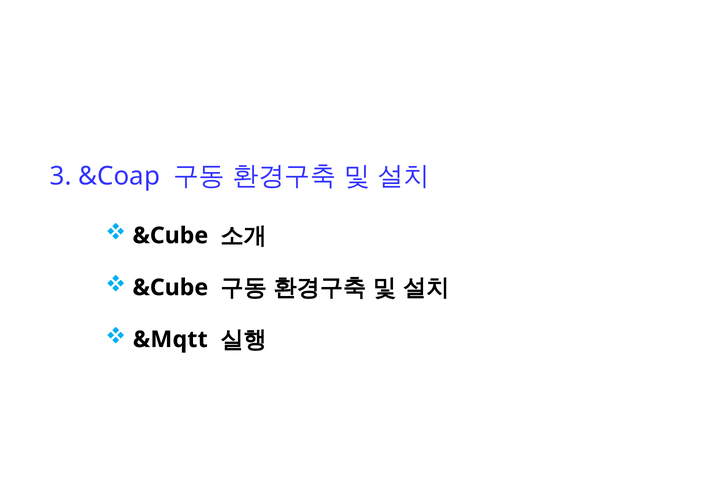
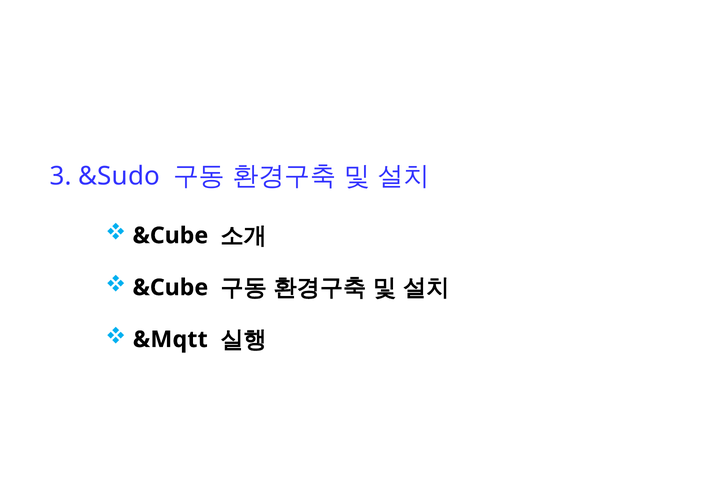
&Coap: &Coap -> &Sudo
